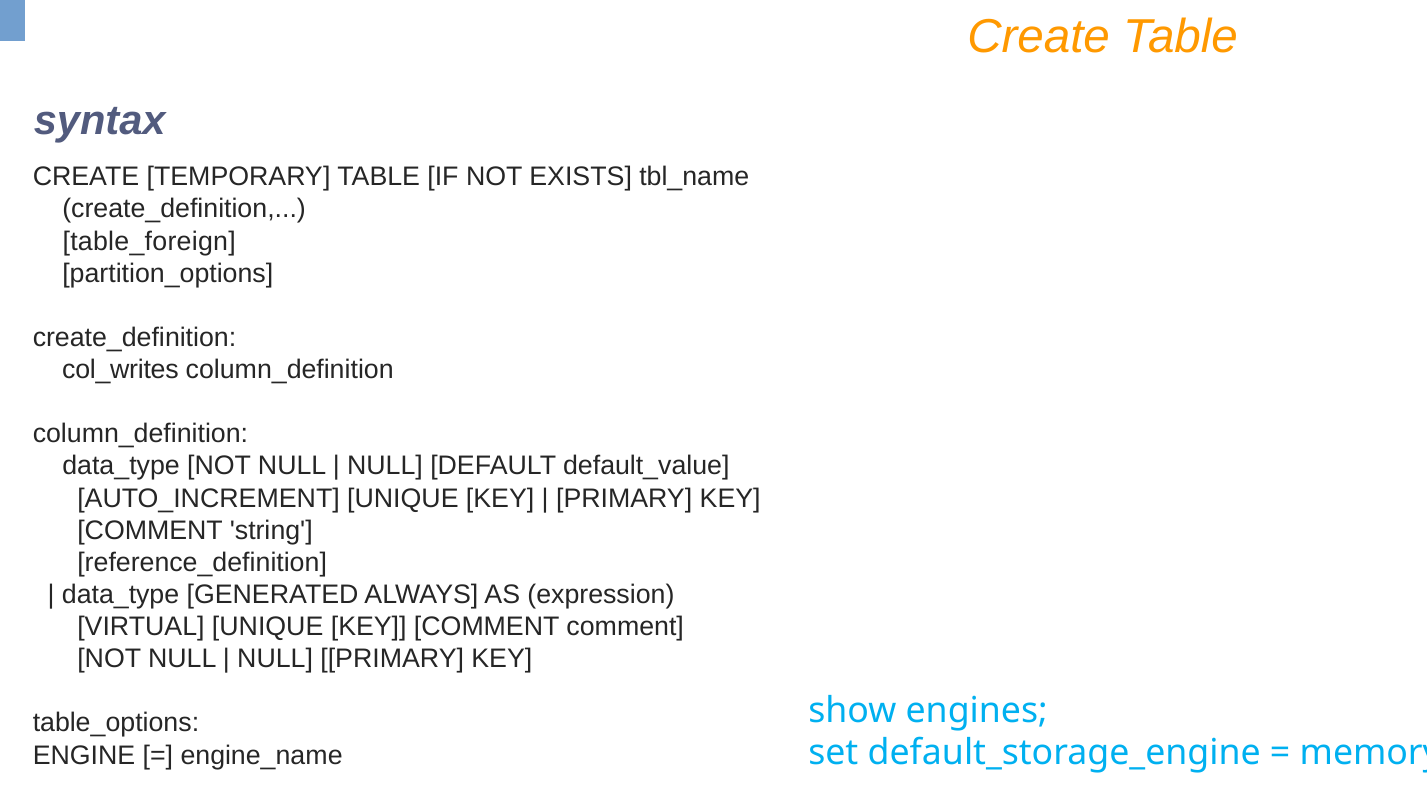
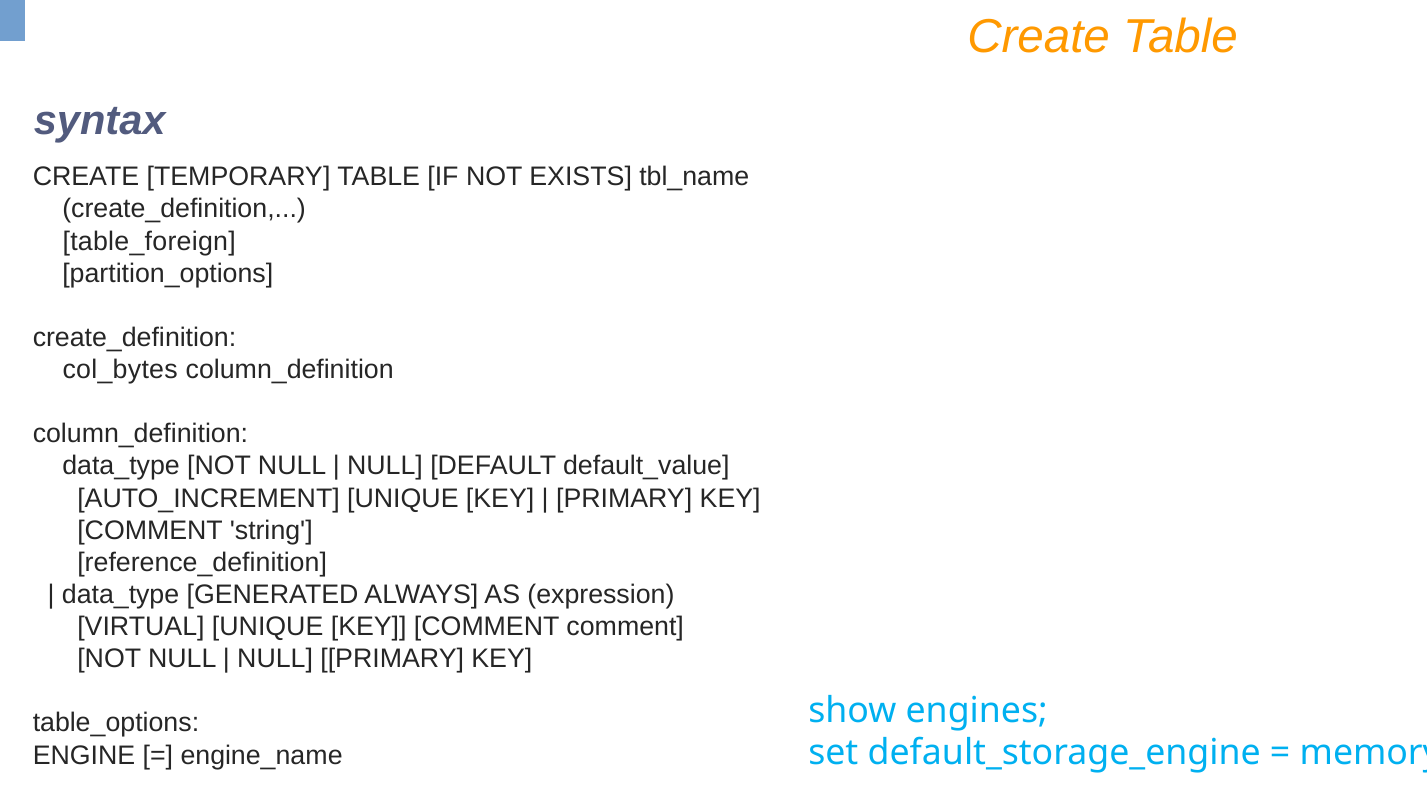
col_writes: col_writes -> col_bytes
